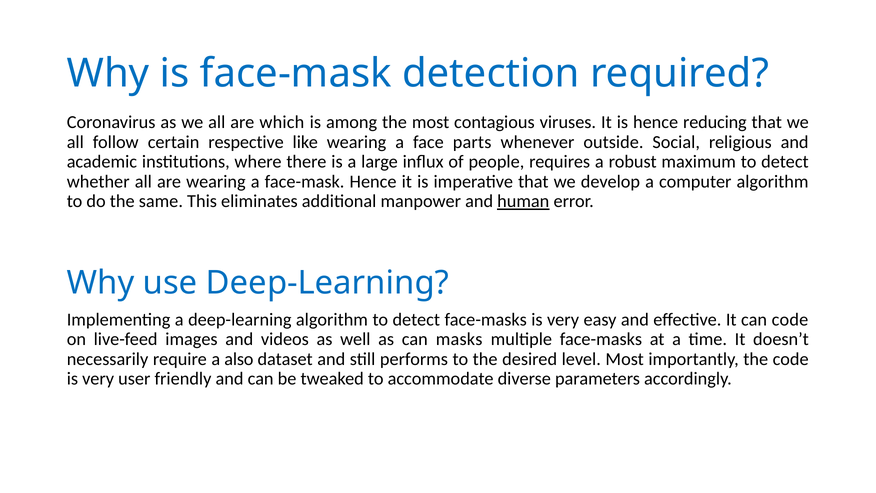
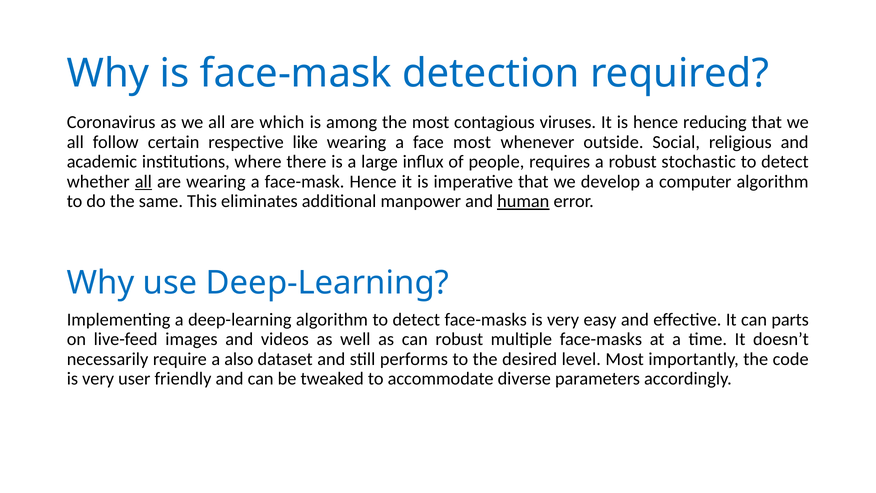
face parts: parts -> most
maximum: maximum -> stochastic
all at (143, 182) underline: none -> present
can code: code -> parts
can masks: masks -> robust
